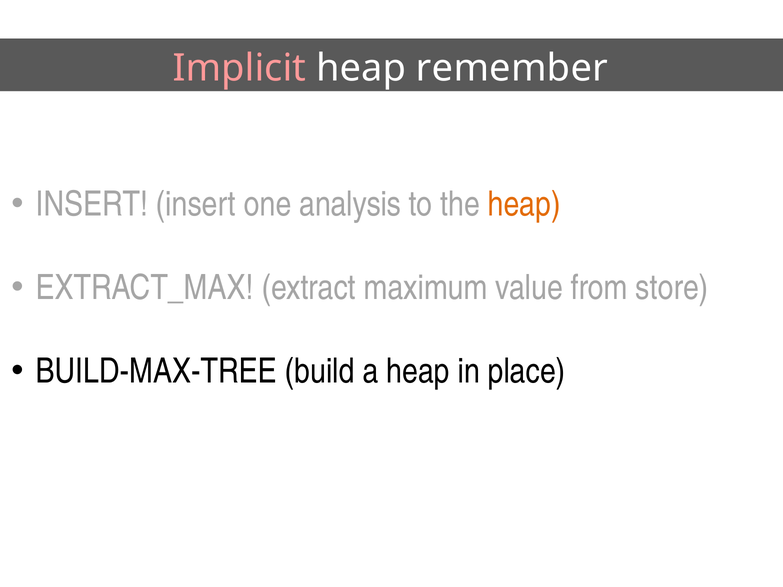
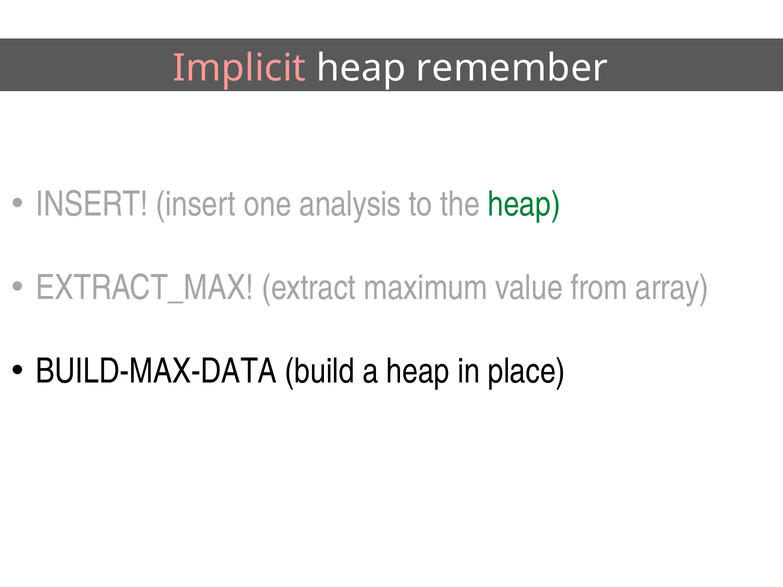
heap at (524, 205) colour: orange -> green
store: store -> array
BUILD-MAX-TREE: BUILD-MAX-TREE -> BUILD-MAX-DATA
